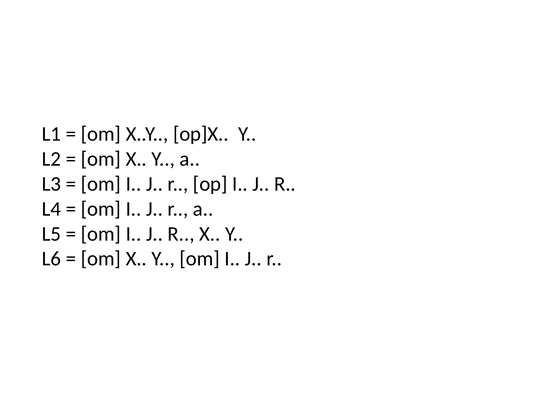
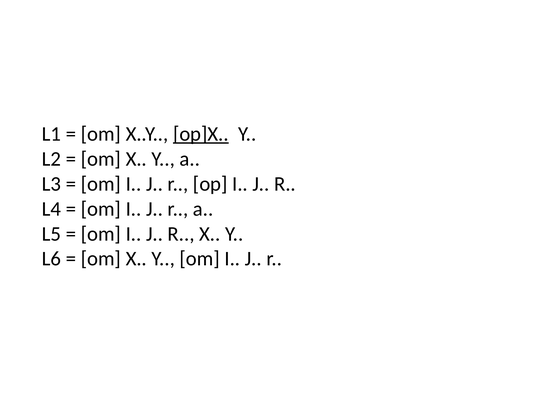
op]X underline: none -> present
